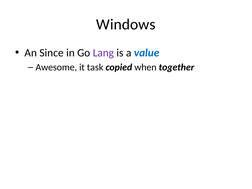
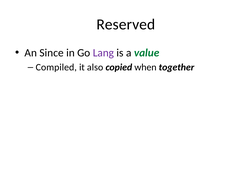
Windows: Windows -> Reserved
value colour: blue -> green
Awesome: Awesome -> Compiled
task: task -> also
